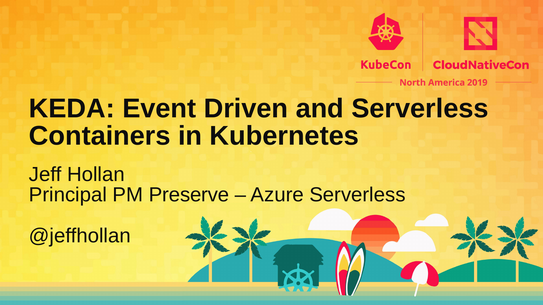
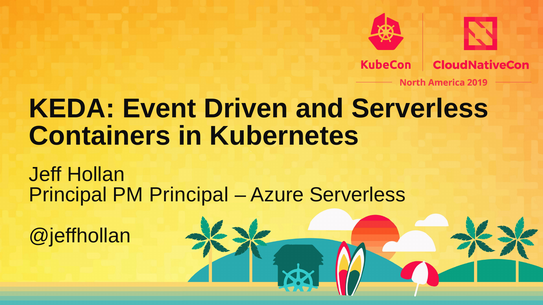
PM Preserve: Preserve -> Principal
